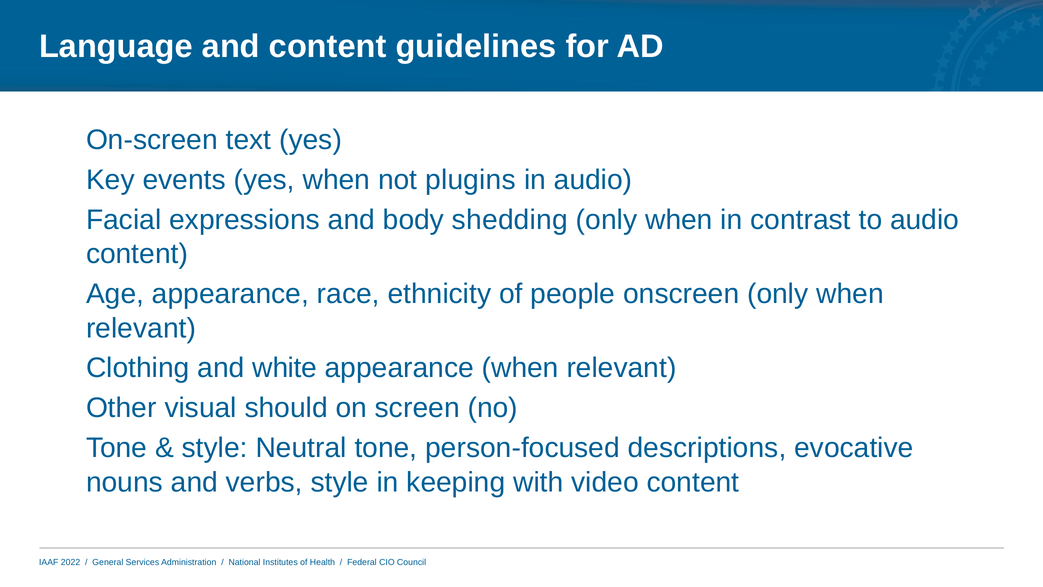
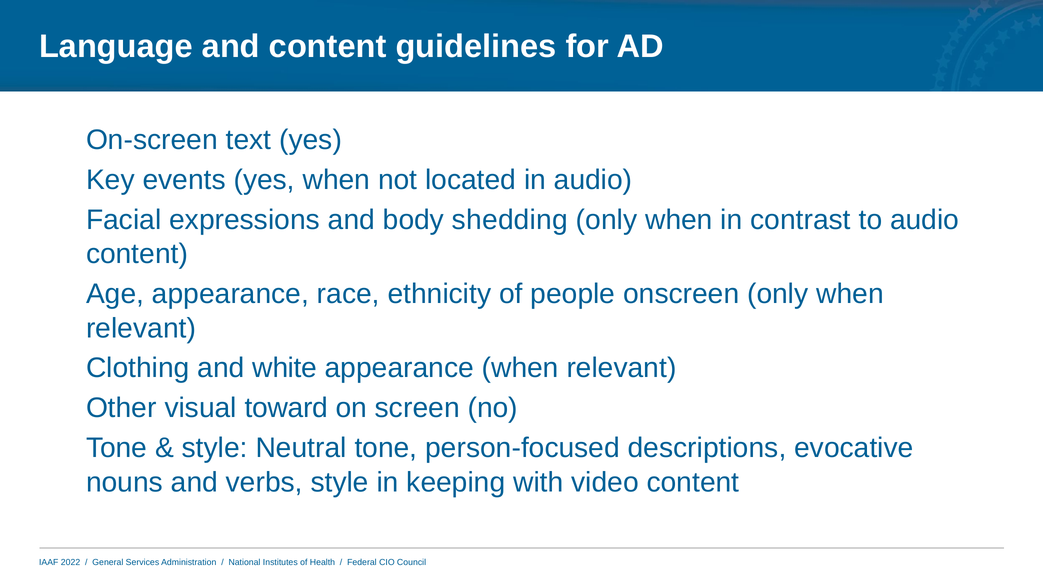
plugins: plugins -> located
should: should -> toward
